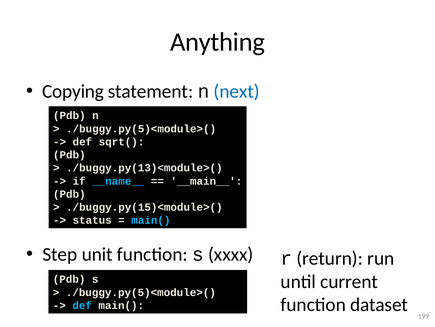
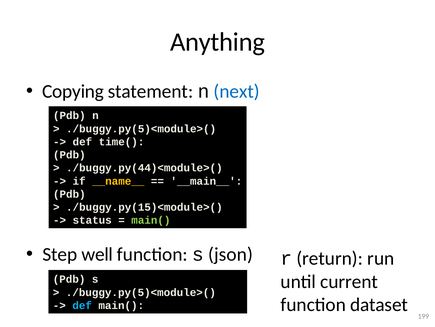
sqrt(: sqrt( -> time(
./buggy.py(13)<module>(: ./buggy.py(13)<module>( -> ./buggy.py(44)<module>(
__name__ colour: light blue -> yellow
main( at (151, 220) colour: light blue -> light green
unit: unit -> well
xxxx: xxxx -> json
